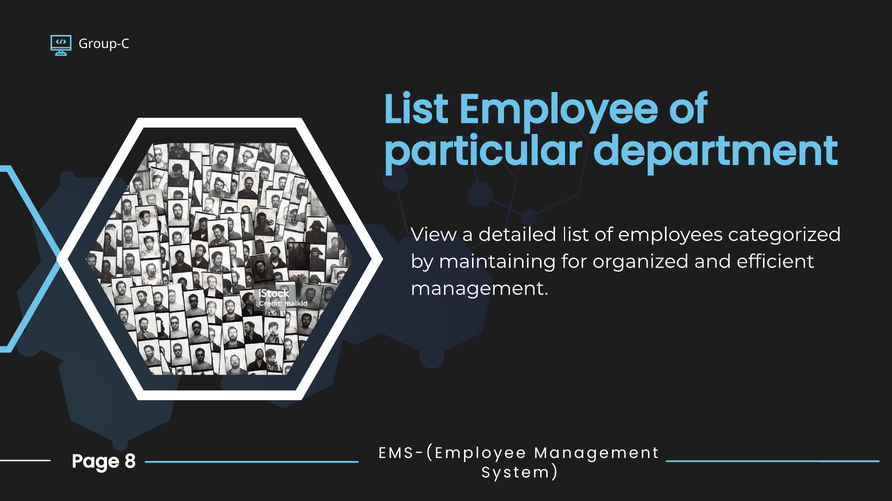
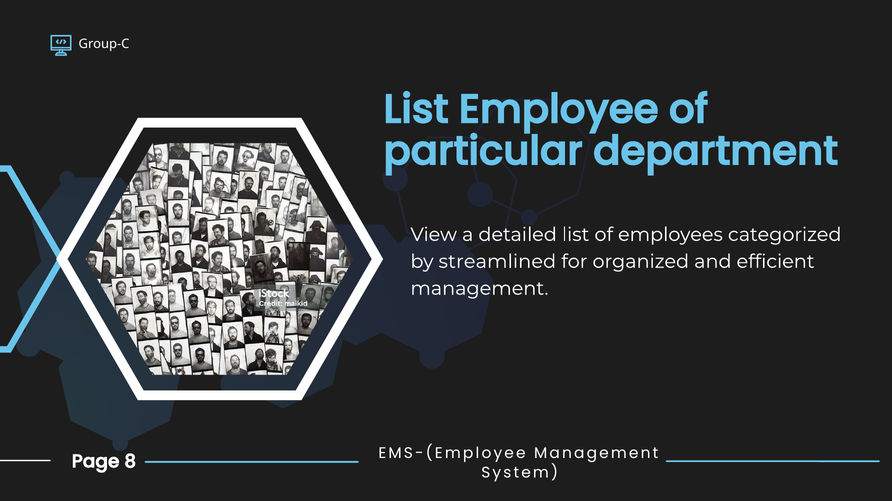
maintaining: maintaining -> streamlined
